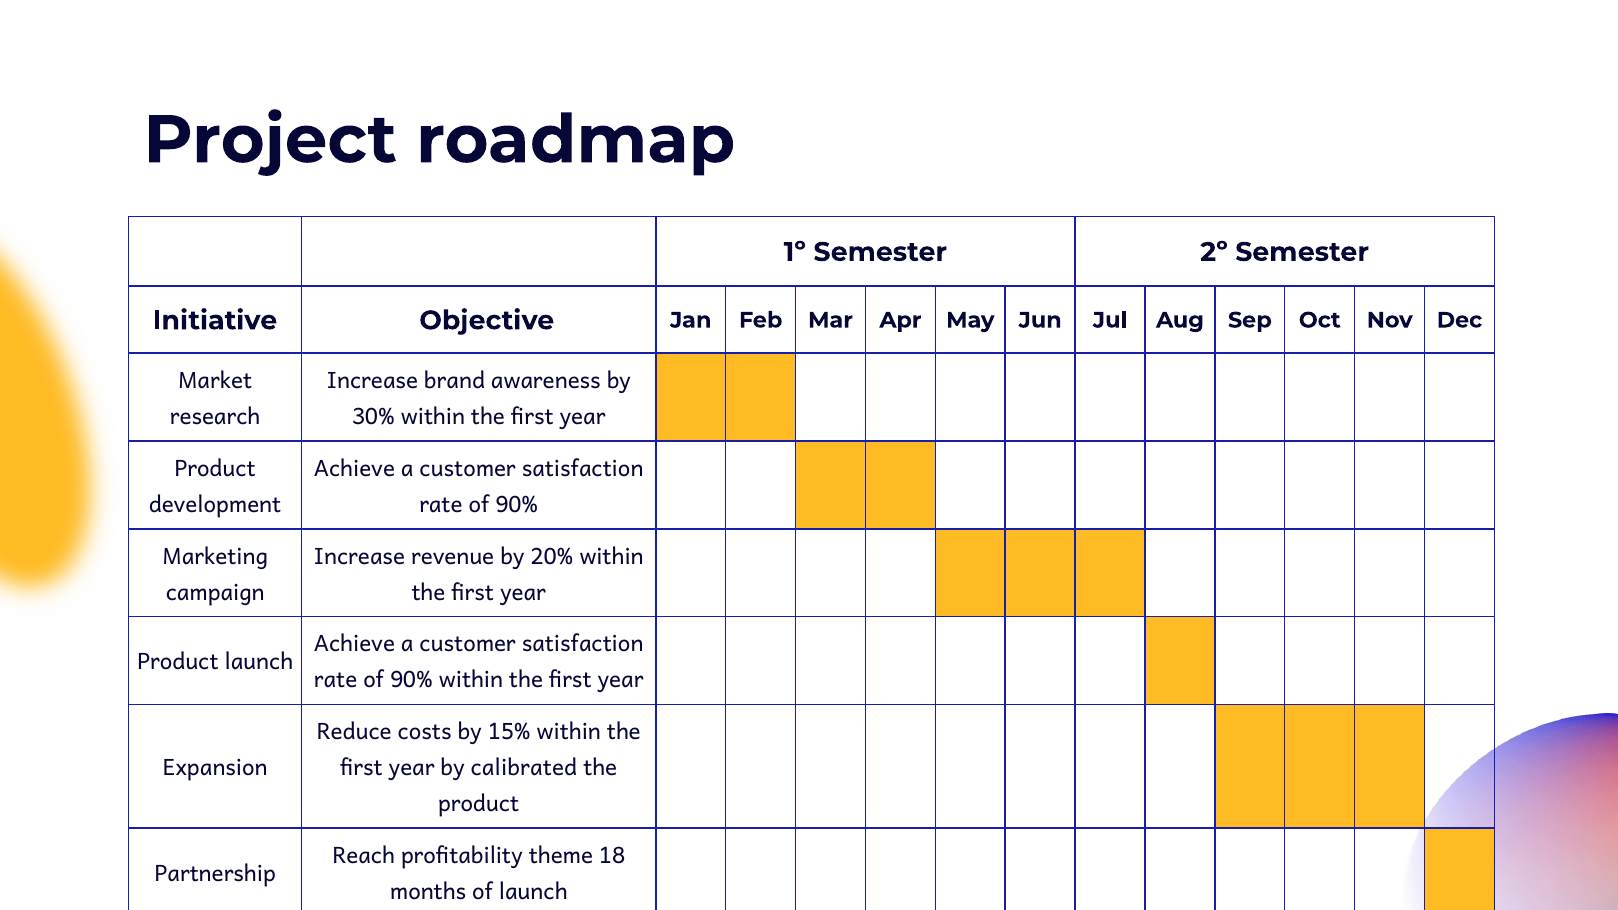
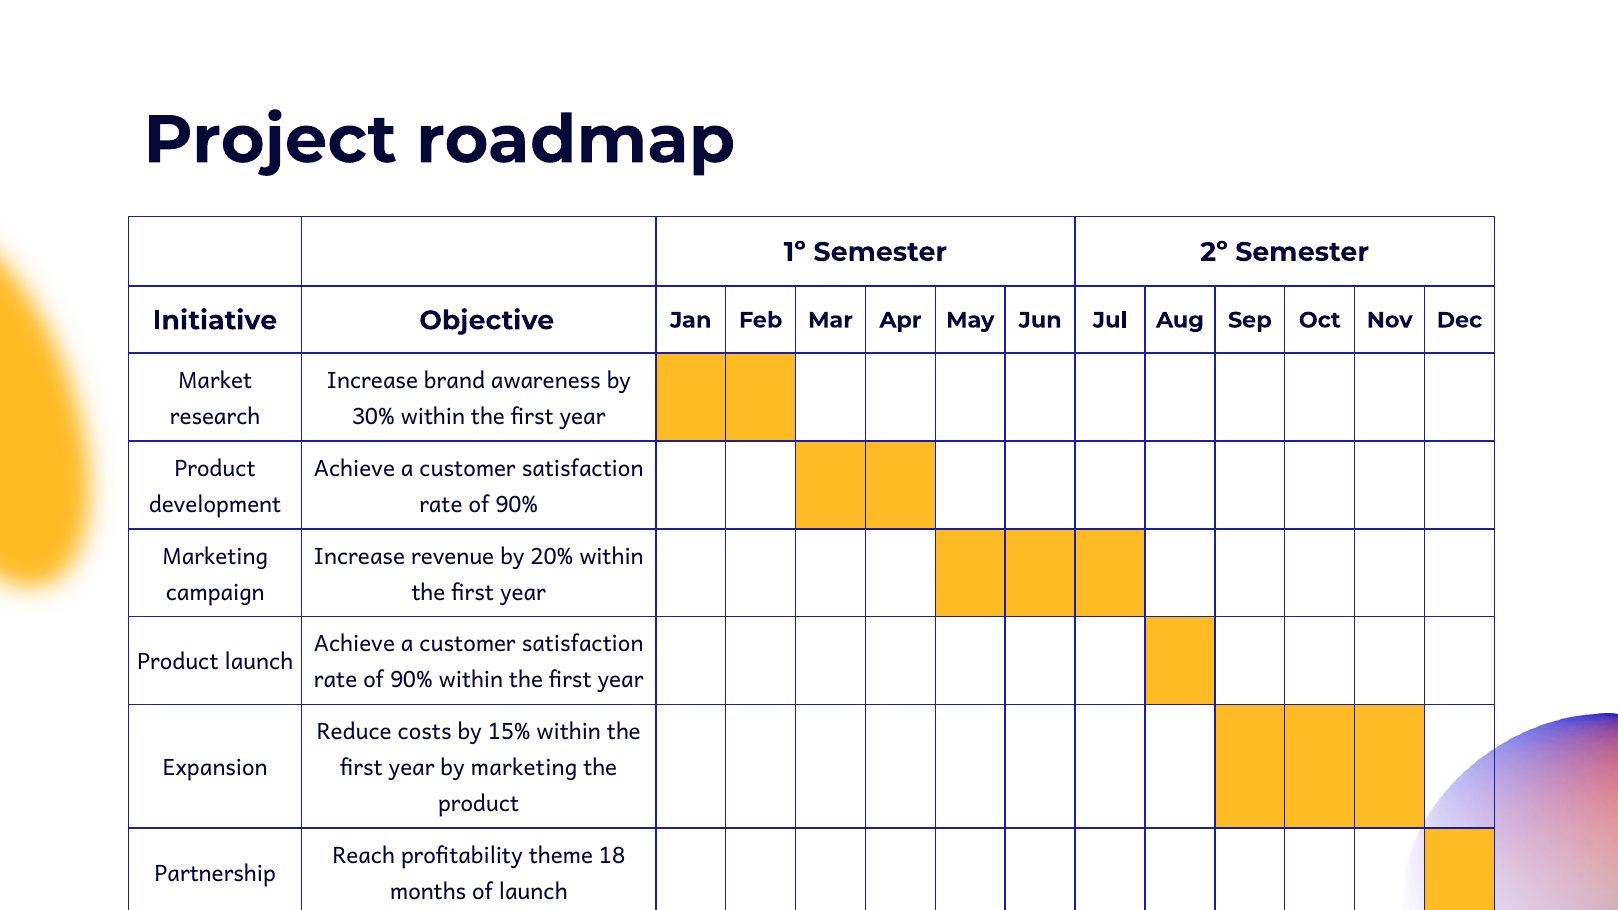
by calibrated: calibrated -> marketing
